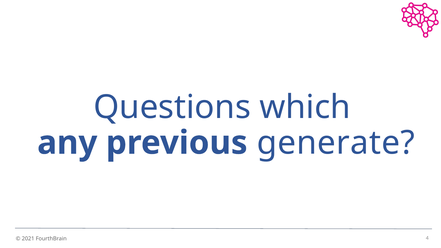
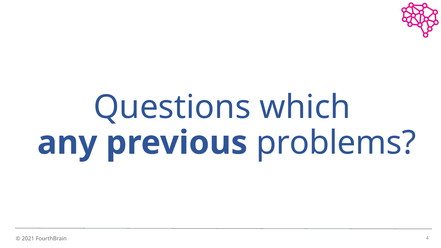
generate: generate -> problems
